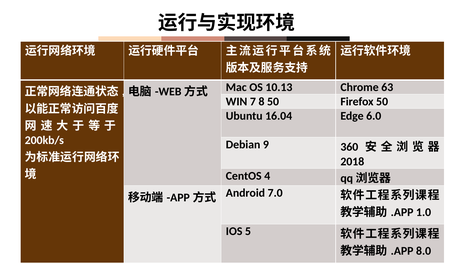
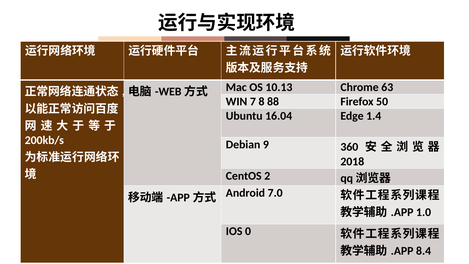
8 50: 50 -> 88
6.0: 6.0 -> 1.4
4: 4 -> 2
5: 5 -> 0
8.0: 8.0 -> 8.4
